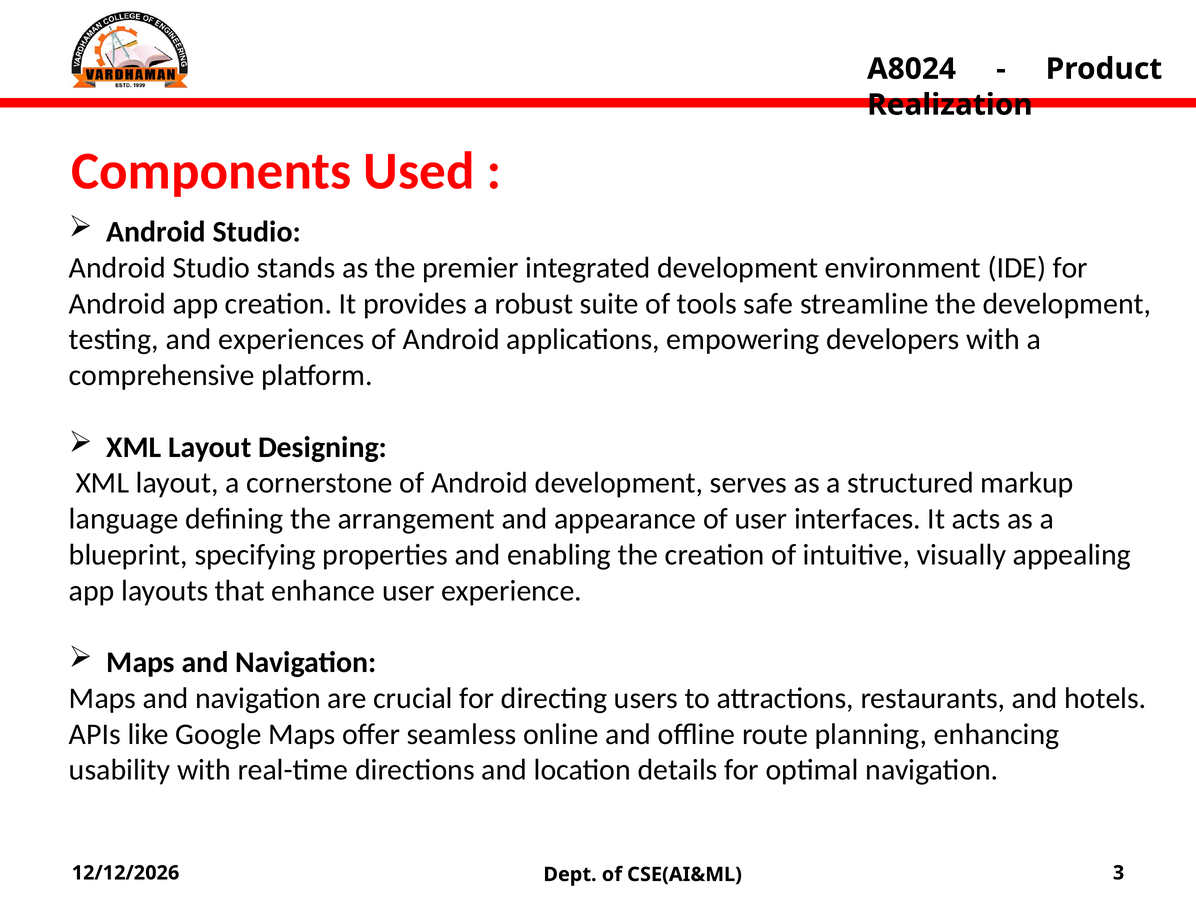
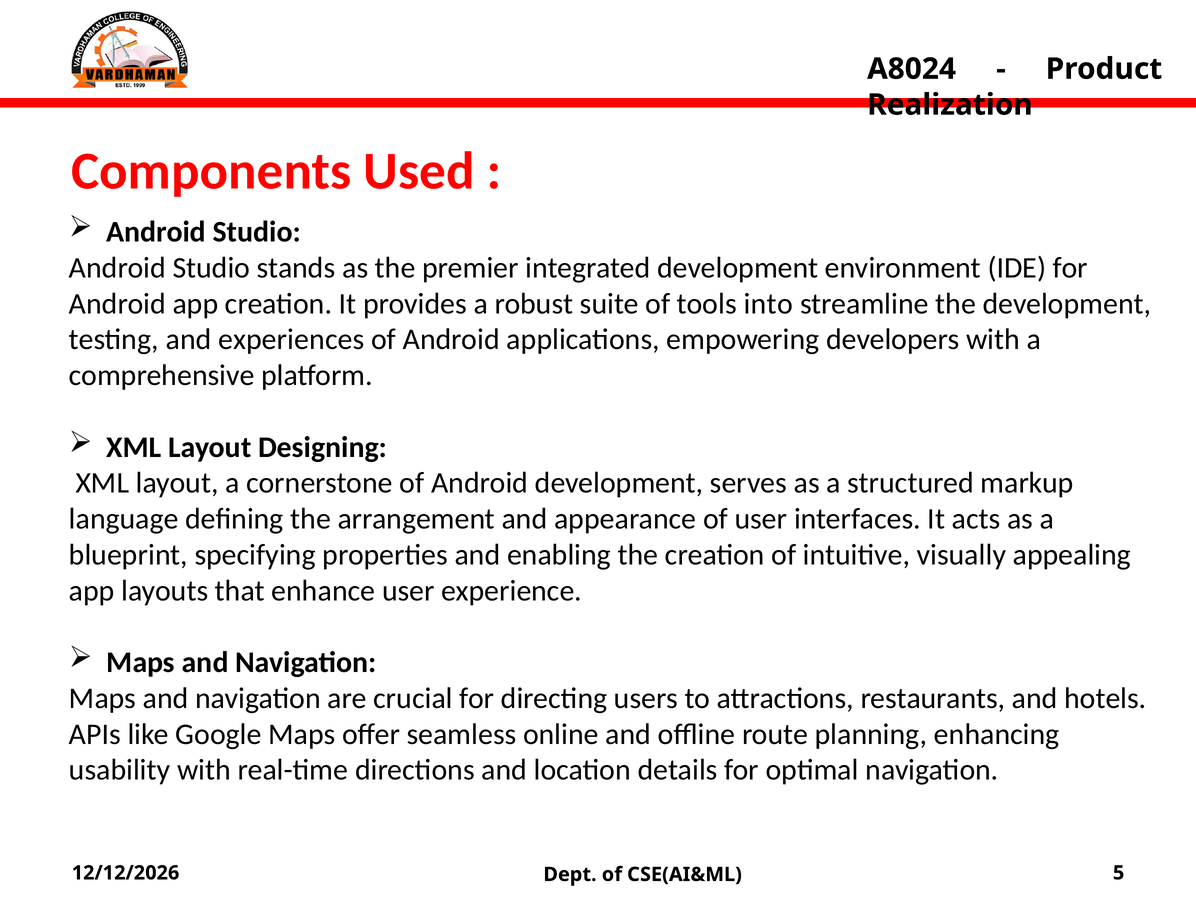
safe: safe -> into
3: 3 -> 5
